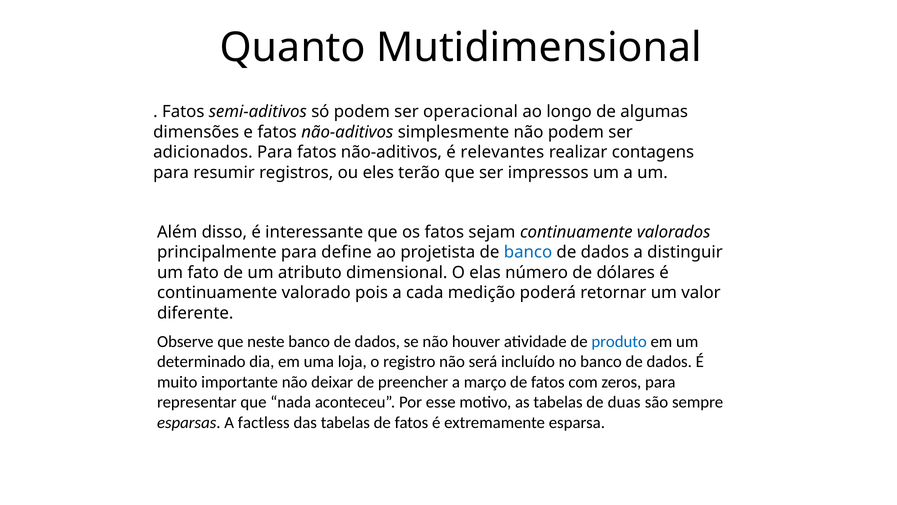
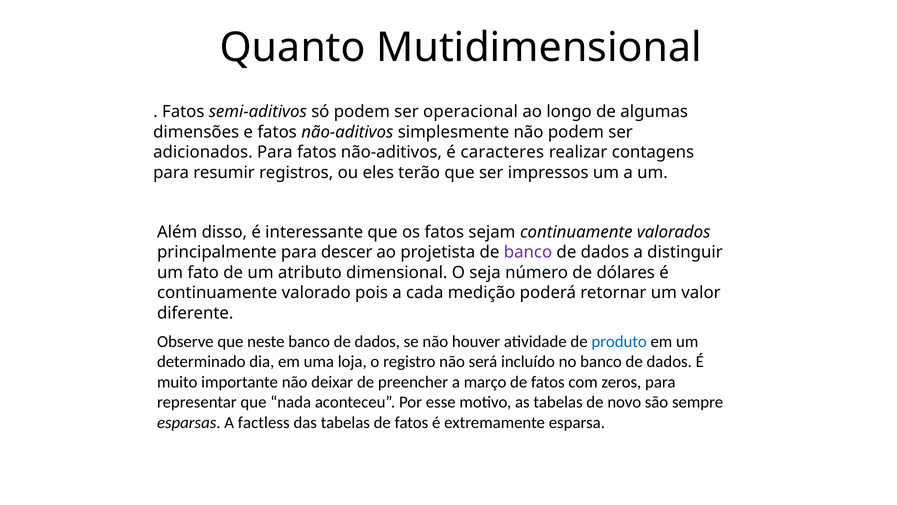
relevantes: relevantes -> caracteres
define: define -> descer
banco at (528, 252) colour: blue -> purple
elas: elas -> seja
duas: duas -> novo
